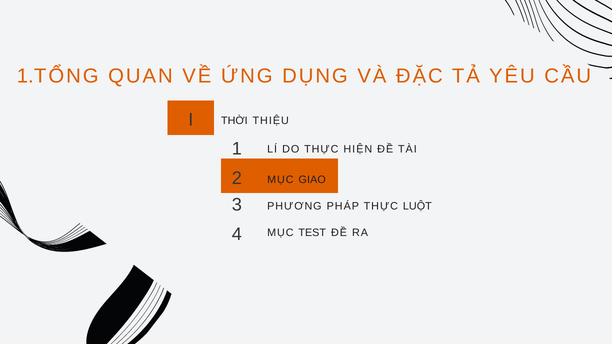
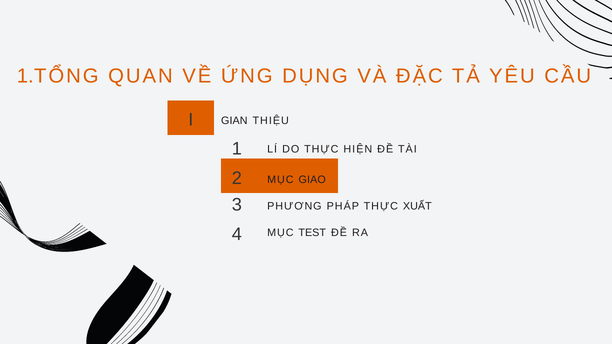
THỜI: THỜI -> GIAN
LUỘT: LUỘT -> XUẤT
